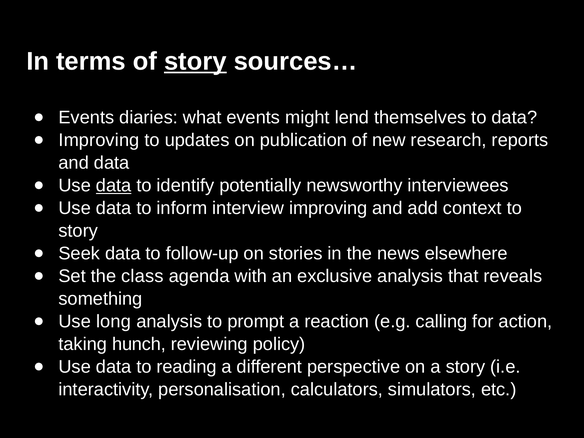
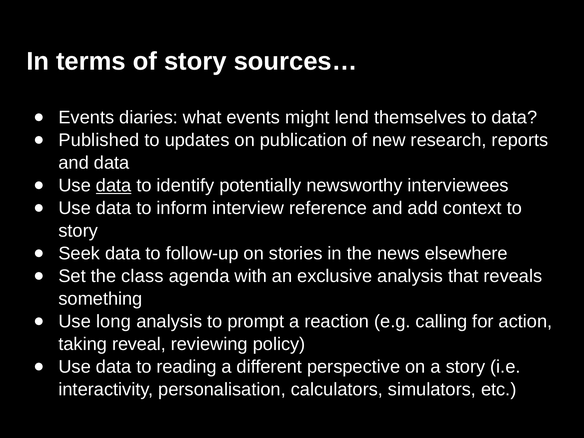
story at (195, 62) underline: present -> none
Improving at (99, 140): Improving -> Published
interview improving: improving -> reference
hunch: hunch -> reveal
